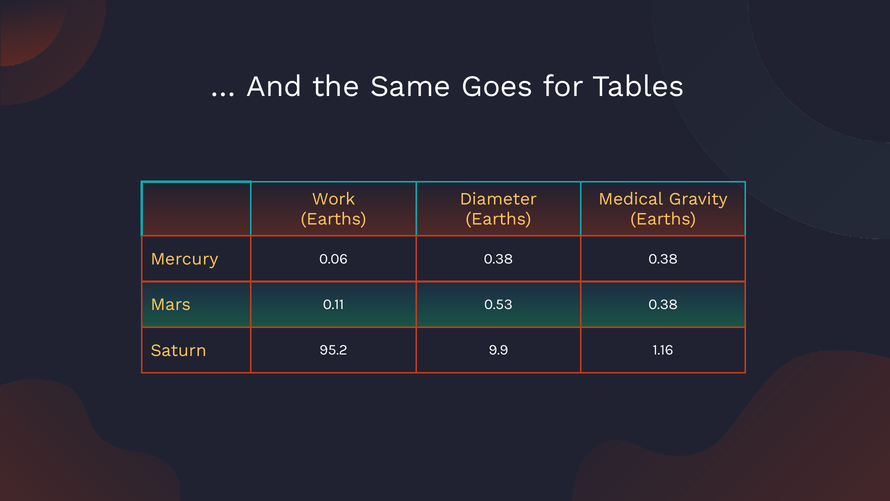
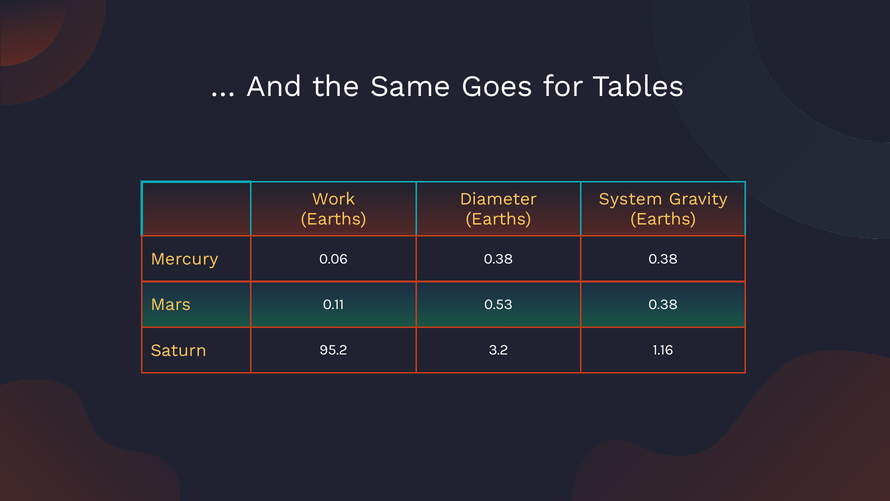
Medical: Medical -> System
9.9: 9.9 -> 3.2
